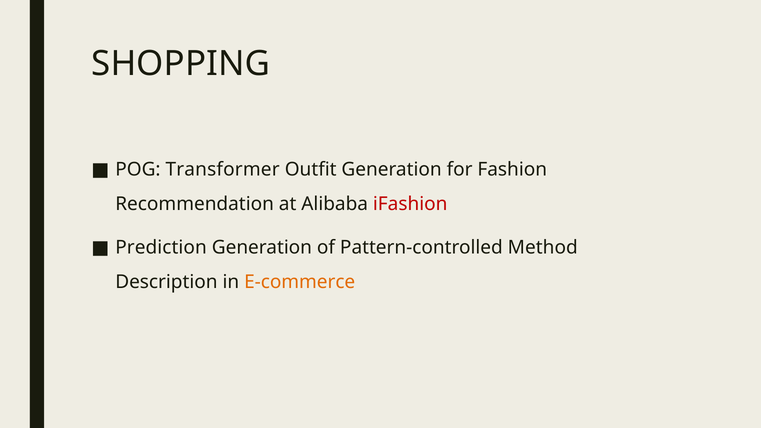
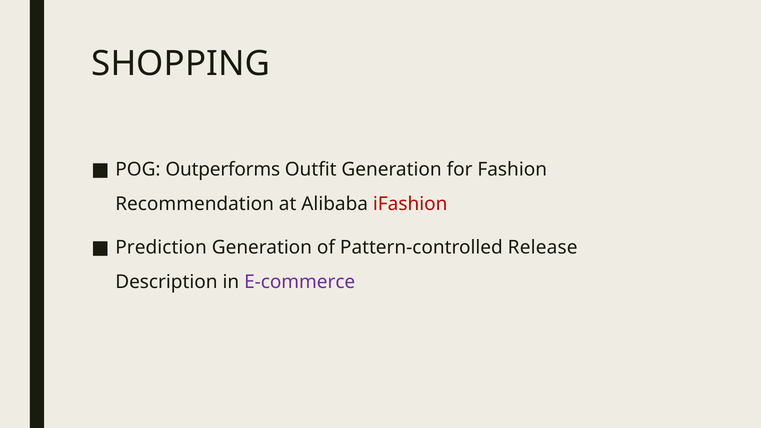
Transformer: Transformer -> Outperforms
Method: Method -> Release
E-commerce colour: orange -> purple
